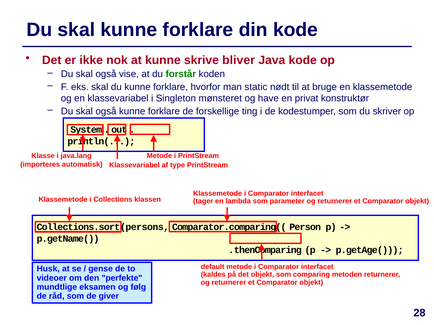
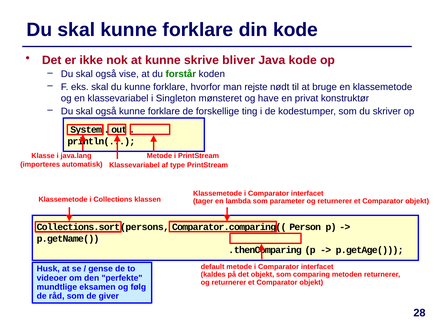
static: static -> rejste
